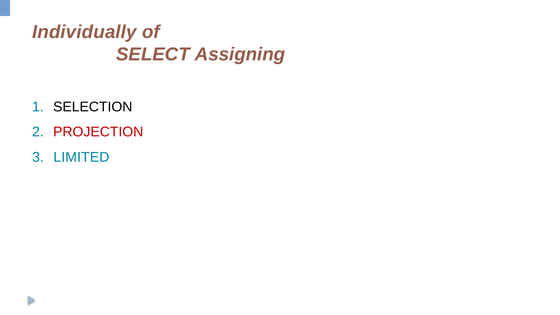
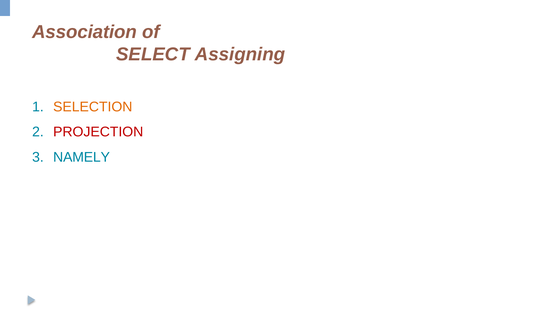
Individually: Individually -> Association
SELECTION colour: black -> orange
LIMITED: LIMITED -> NAMELY
